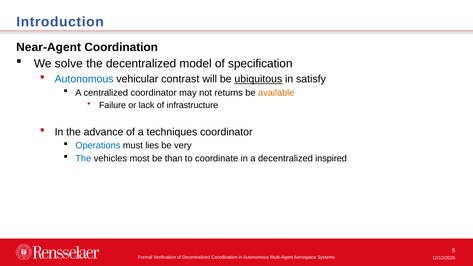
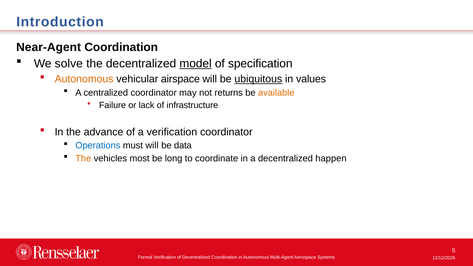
model underline: none -> present
Autonomous at (84, 79) colour: blue -> orange
contrast: contrast -> airspace
satisfy: satisfy -> values
a techniques: techniques -> verification
must lies: lies -> will
very: very -> data
The at (83, 158) colour: blue -> orange
than: than -> long
inspired: inspired -> happen
